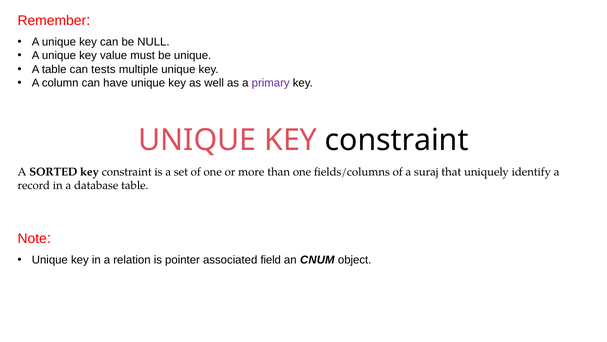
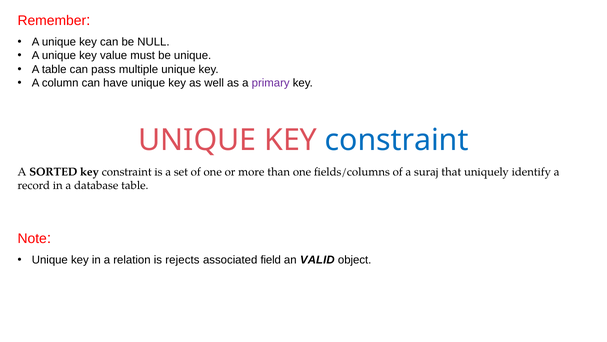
tests: tests -> pass
constraint at (397, 140) colour: black -> blue
pointer: pointer -> rejects
CNUM: CNUM -> VALID
